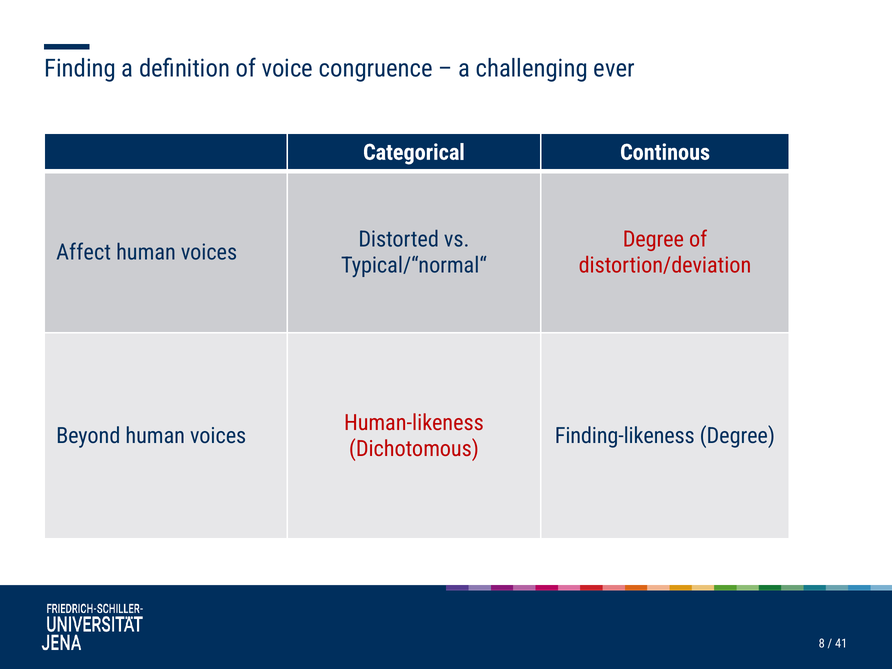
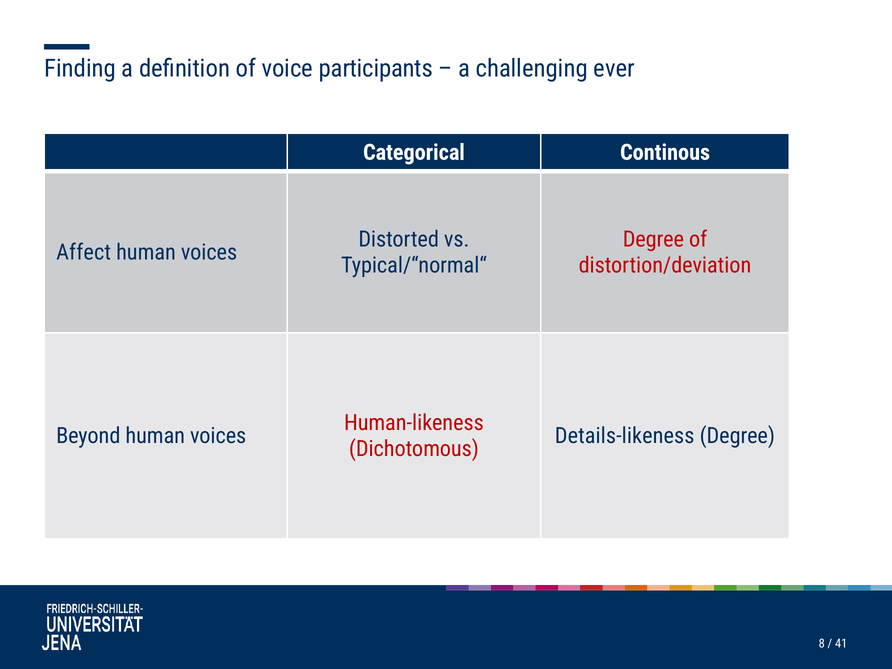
congruence: congruence -> participants
Finding-likeness: Finding-likeness -> Details-likeness
